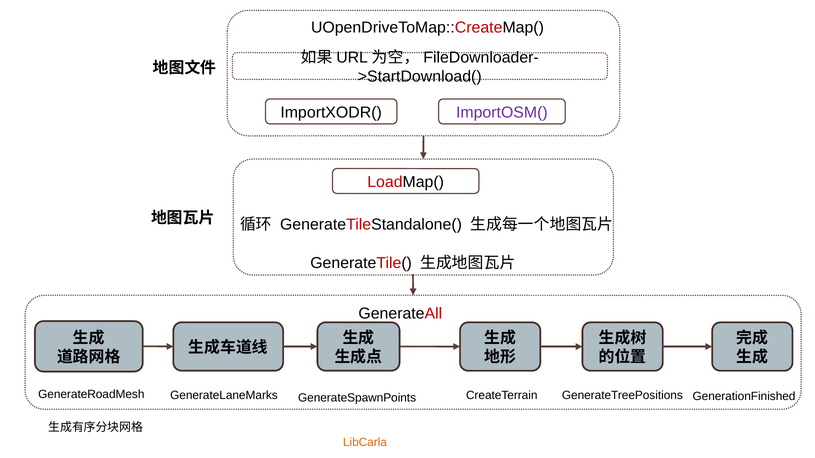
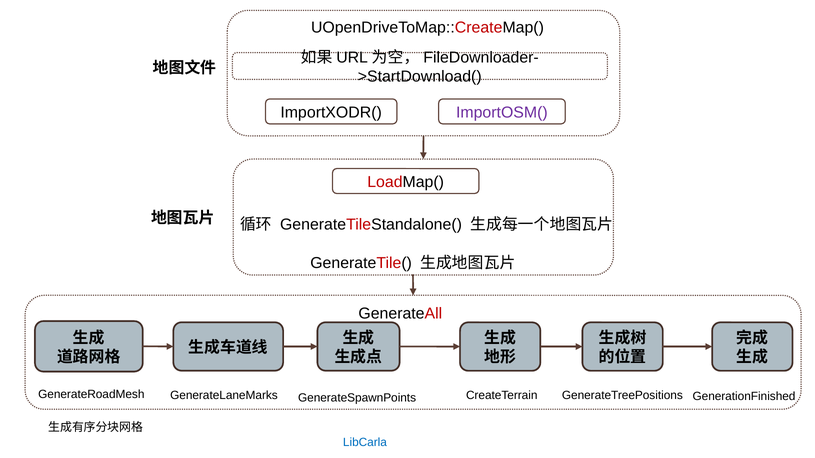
LibCarla colour: orange -> blue
